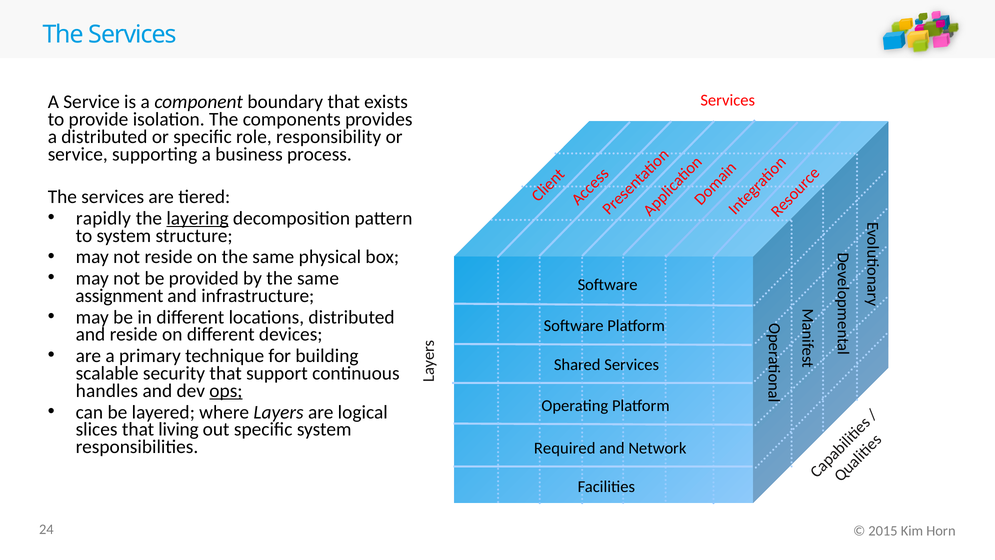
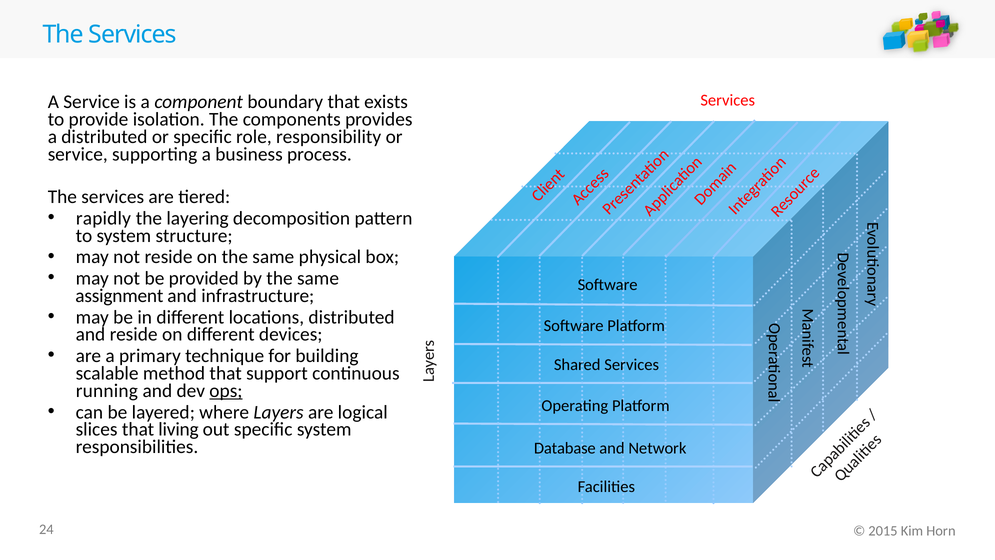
layering underline: present -> none
security: security -> method
handles: handles -> running
Required: Required -> Database
